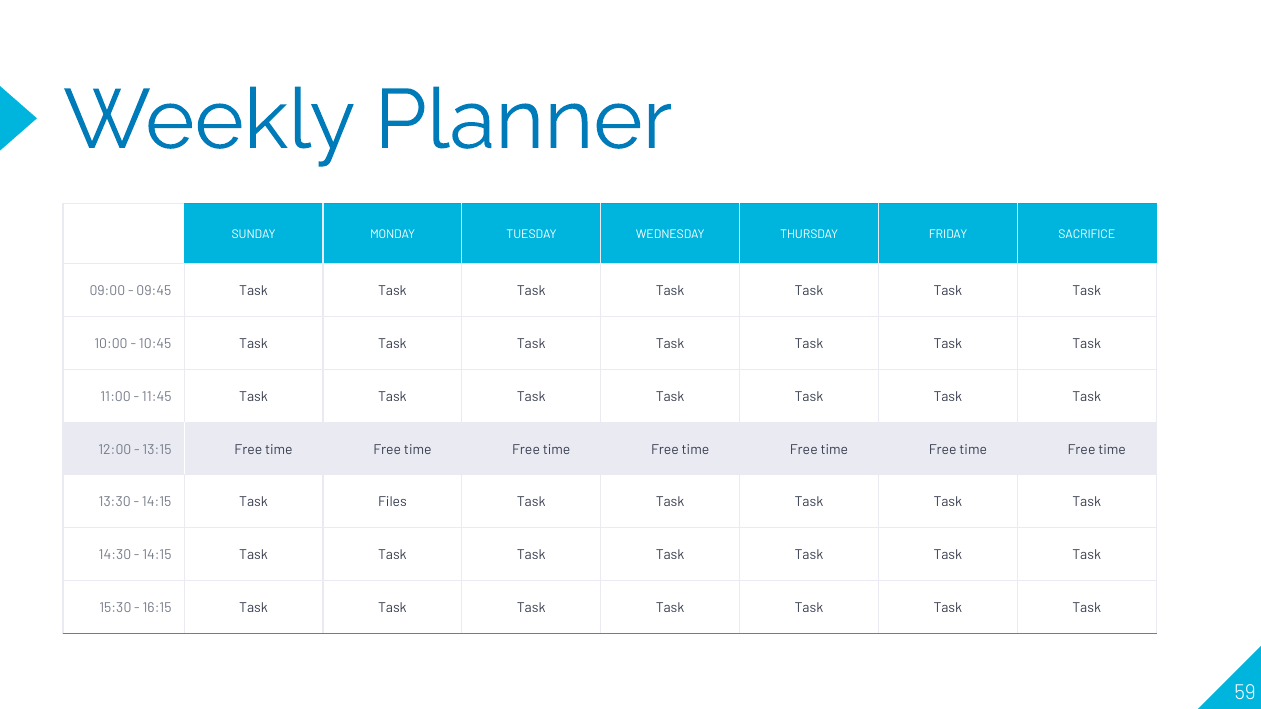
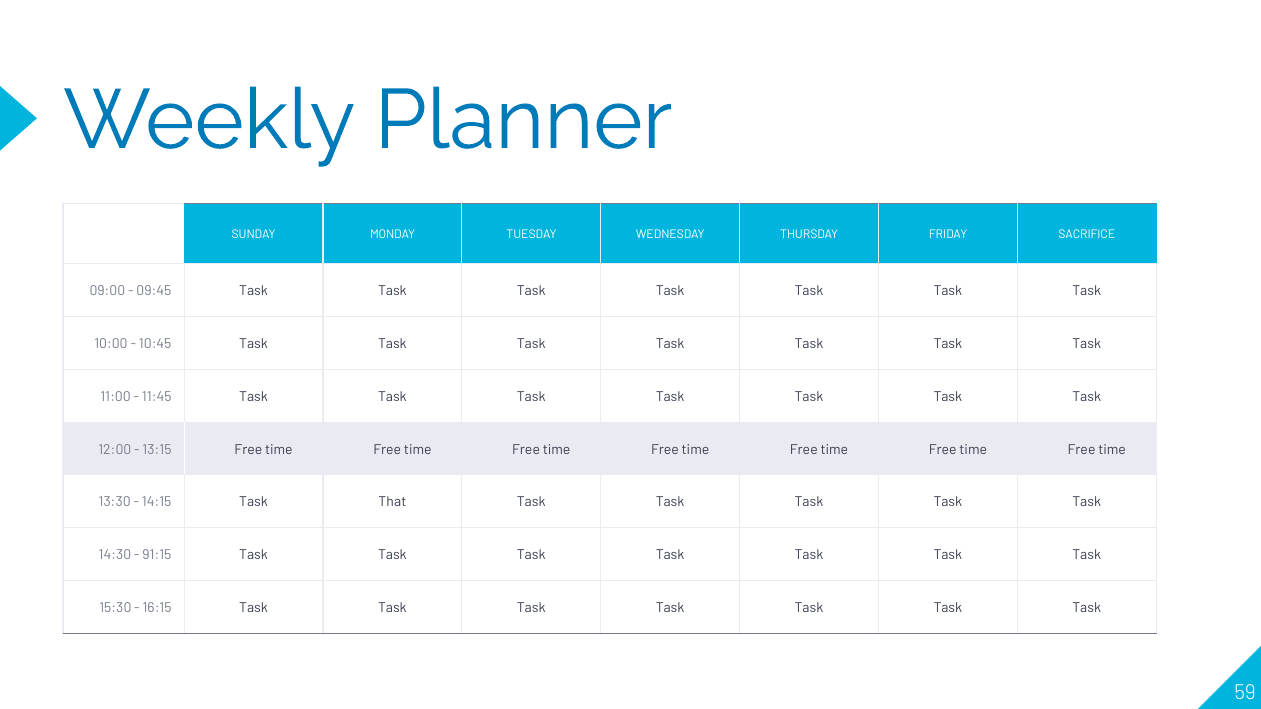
Files: Files -> That
14:15 at (157, 555): 14:15 -> 91:15
